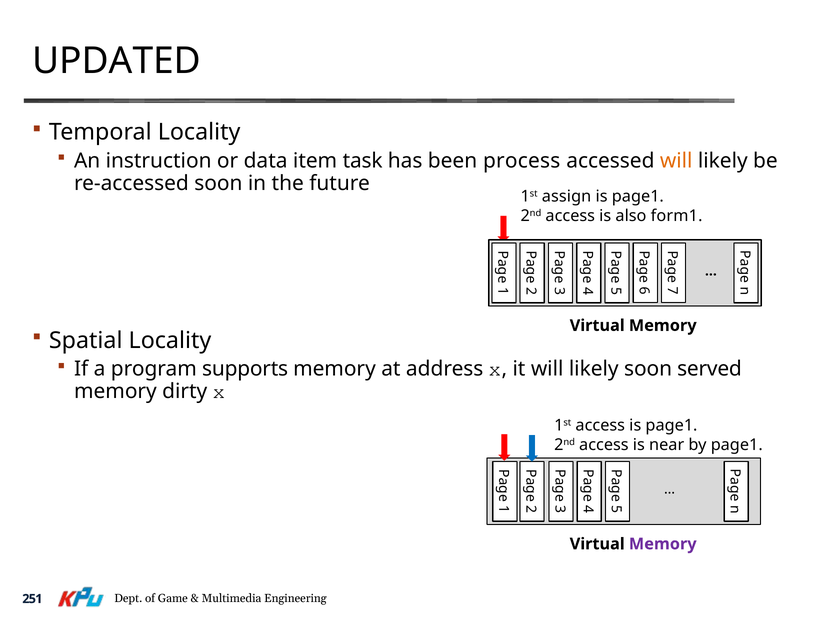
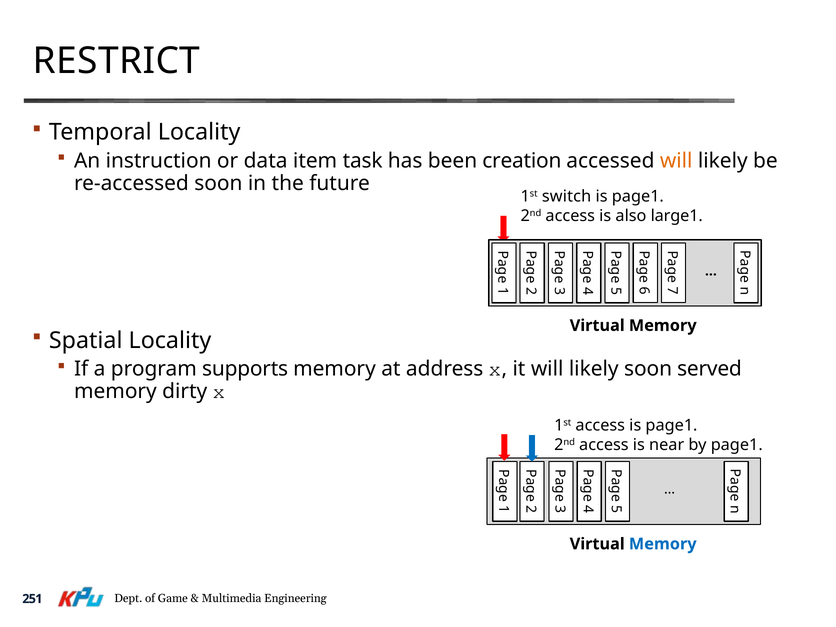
UPDATED: UPDATED -> RESTRICT
process: process -> creation
assign: assign -> switch
form1: form1 -> large1
Memory at (663, 544) colour: purple -> blue
